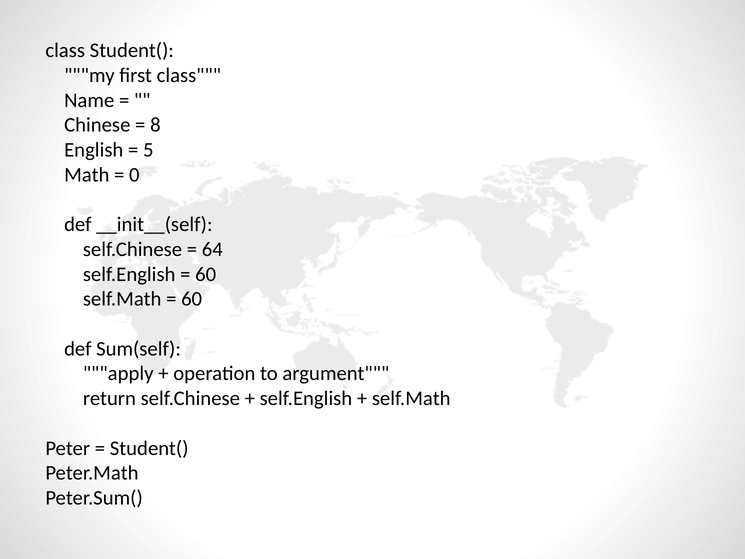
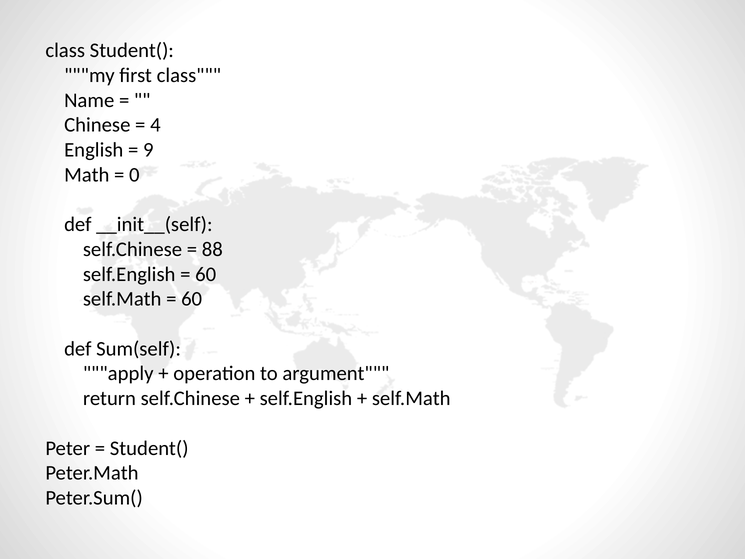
8: 8 -> 4
5: 5 -> 9
64: 64 -> 88
